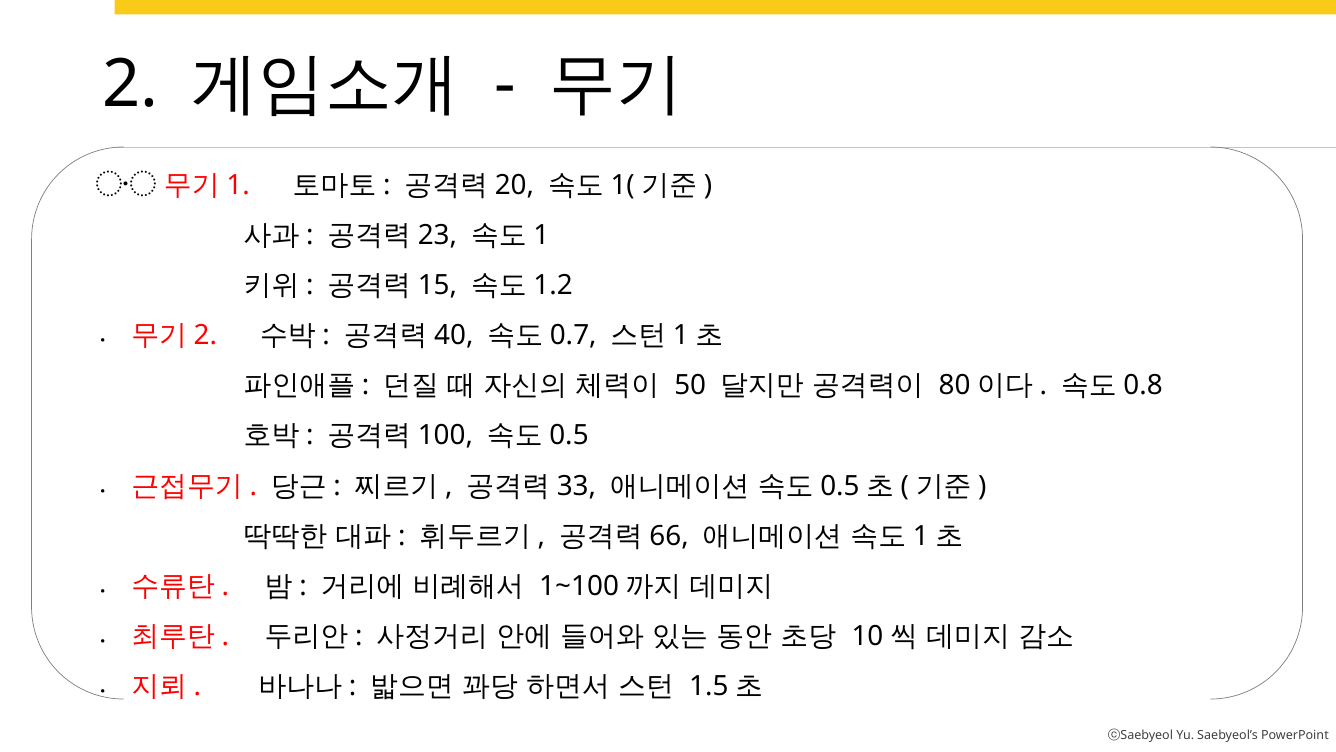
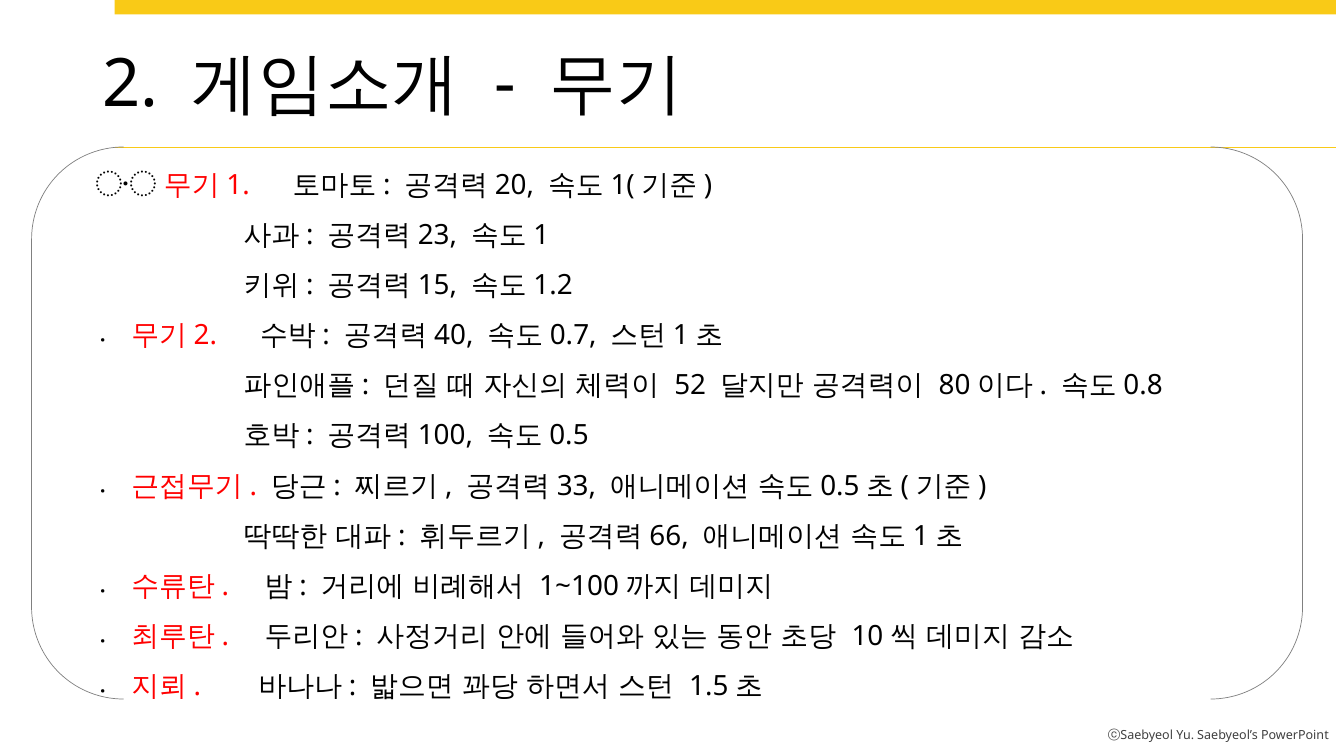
50: 50 -> 52
